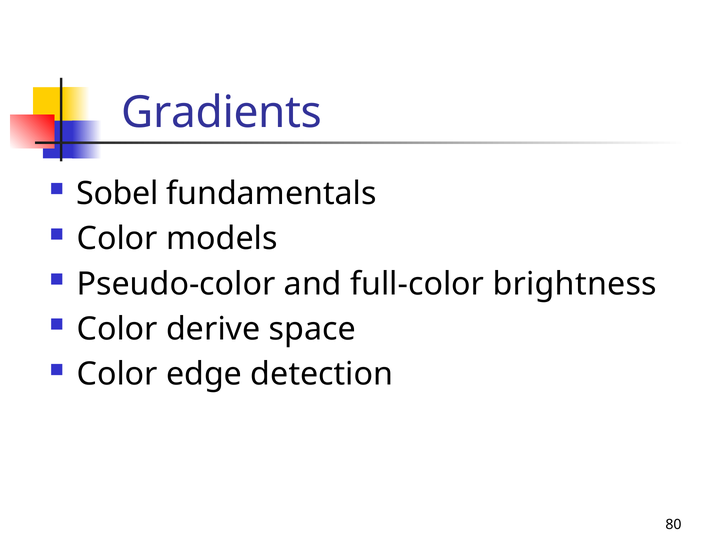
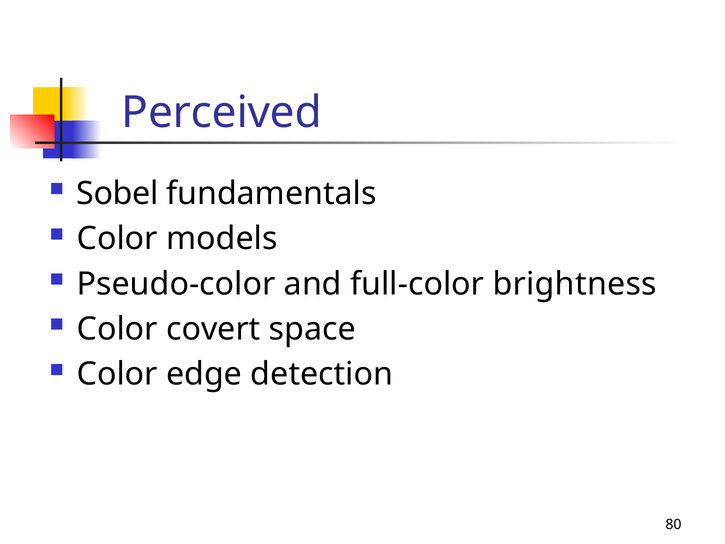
Gradients: Gradients -> Perceived
derive: derive -> covert
